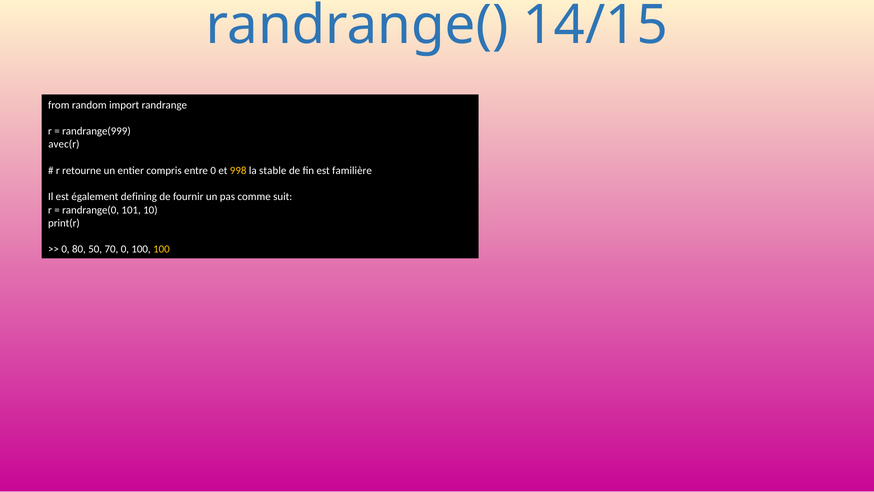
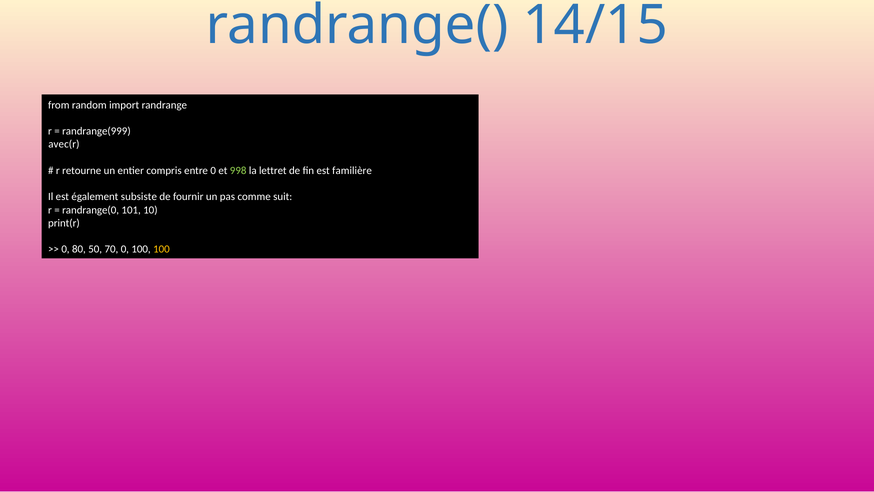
998 colour: yellow -> light green
stable: stable -> lettret
defining: defining -> subsiste
